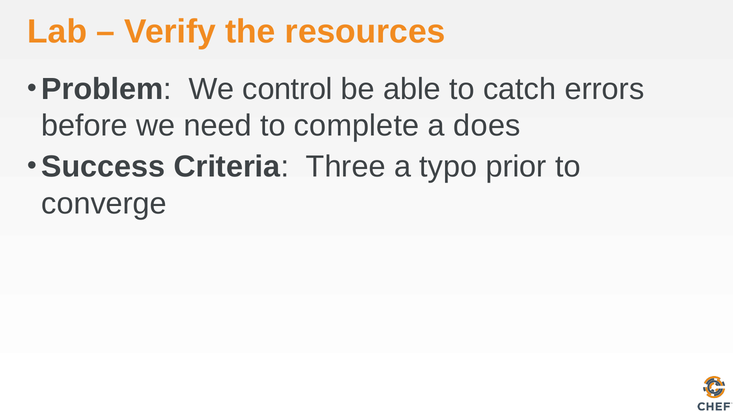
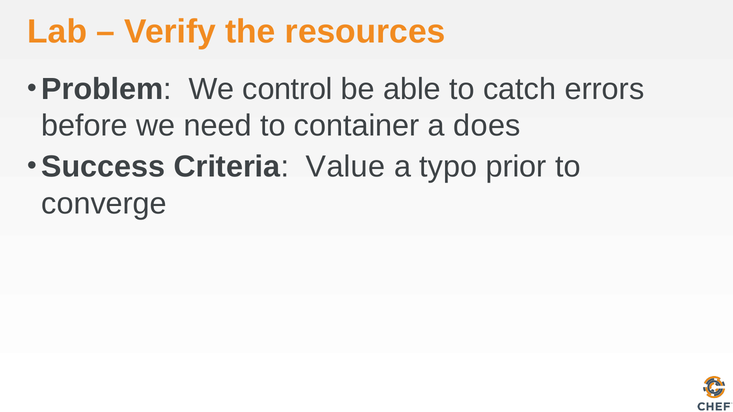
complete: complete -> container
Three: Three -> Value
